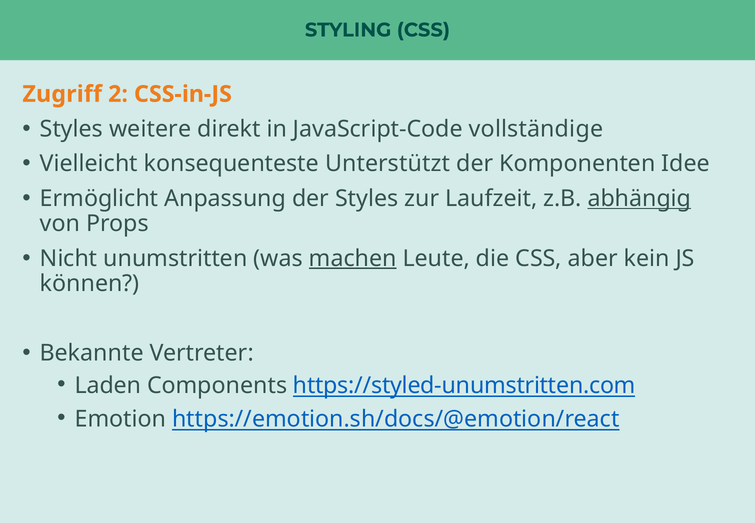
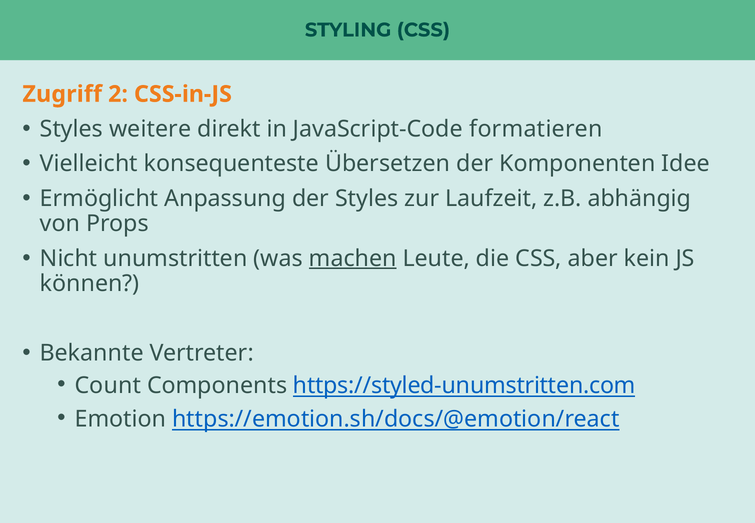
vollständige: vollständige -> formatieren
Unterstützt: Unterstützt -> Übersetzen
abhängig underline: present -> none
Laden: Laden -> Count
